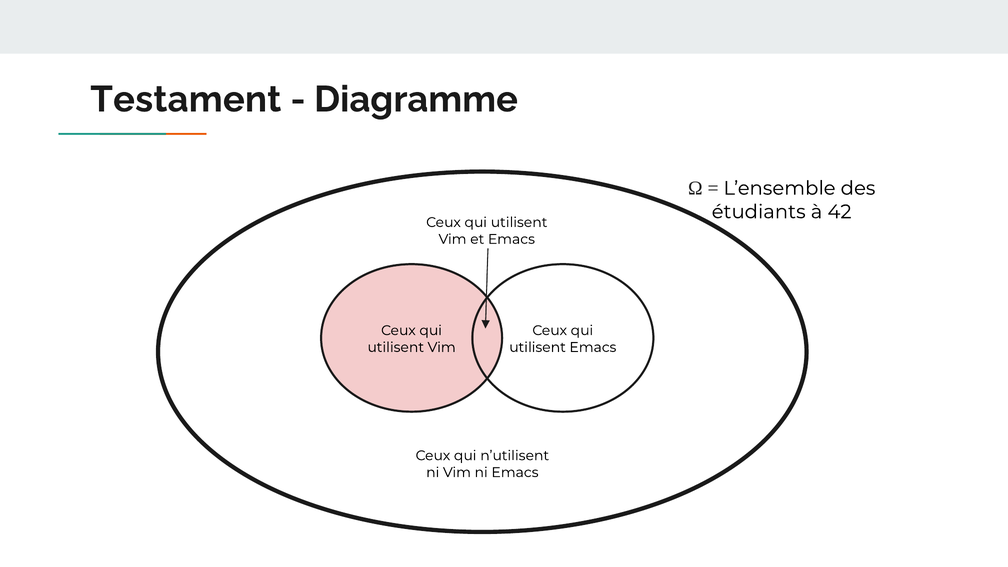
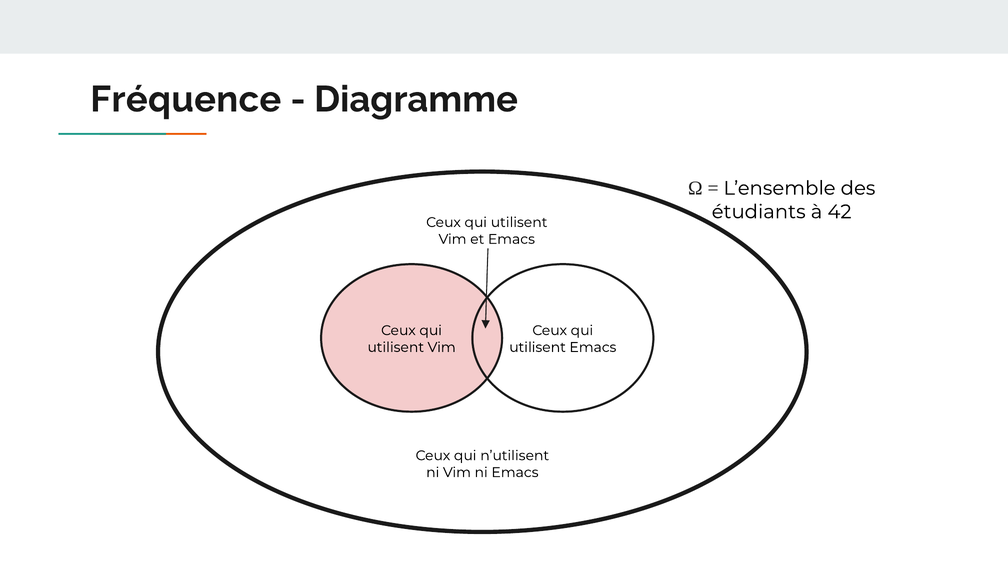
Testament: Testament -> Fréquence
